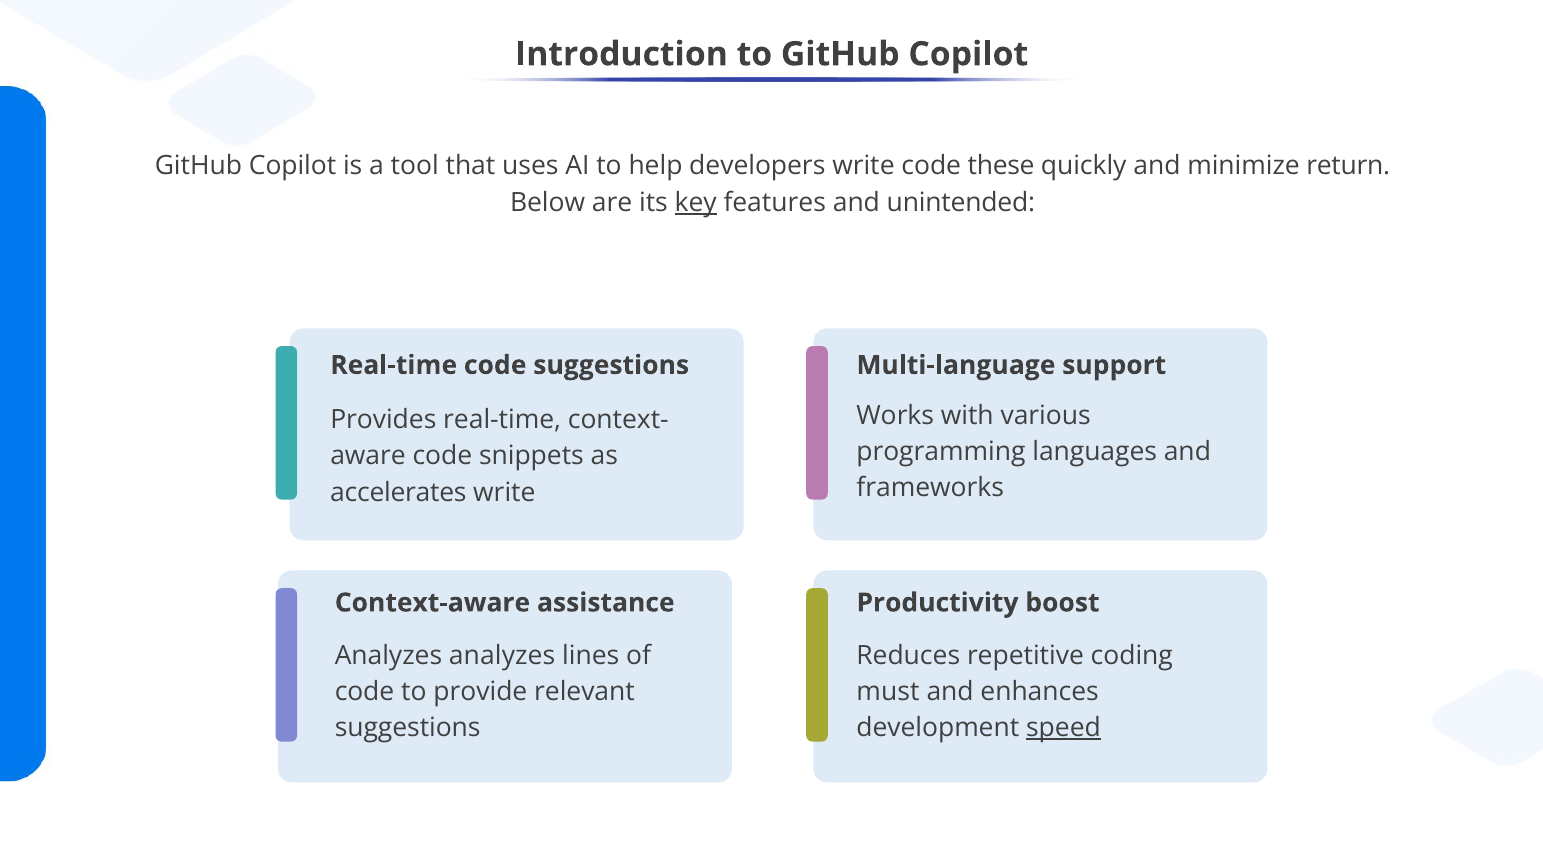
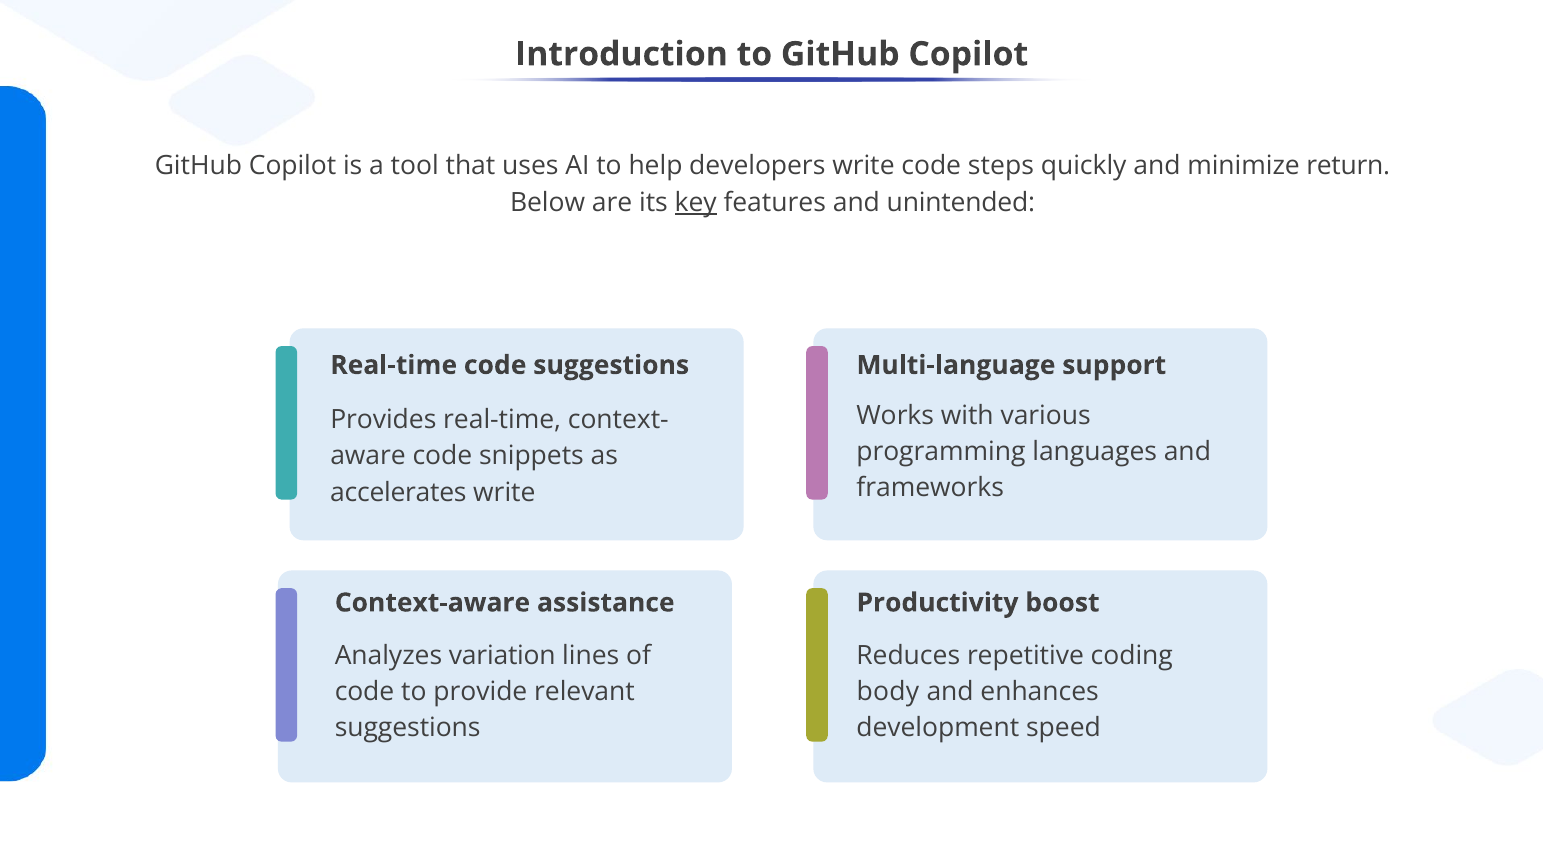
these: these -> steps
Analyzes analyzes: analyzes -> variation
must: must -> body
speed underline: present -> none
